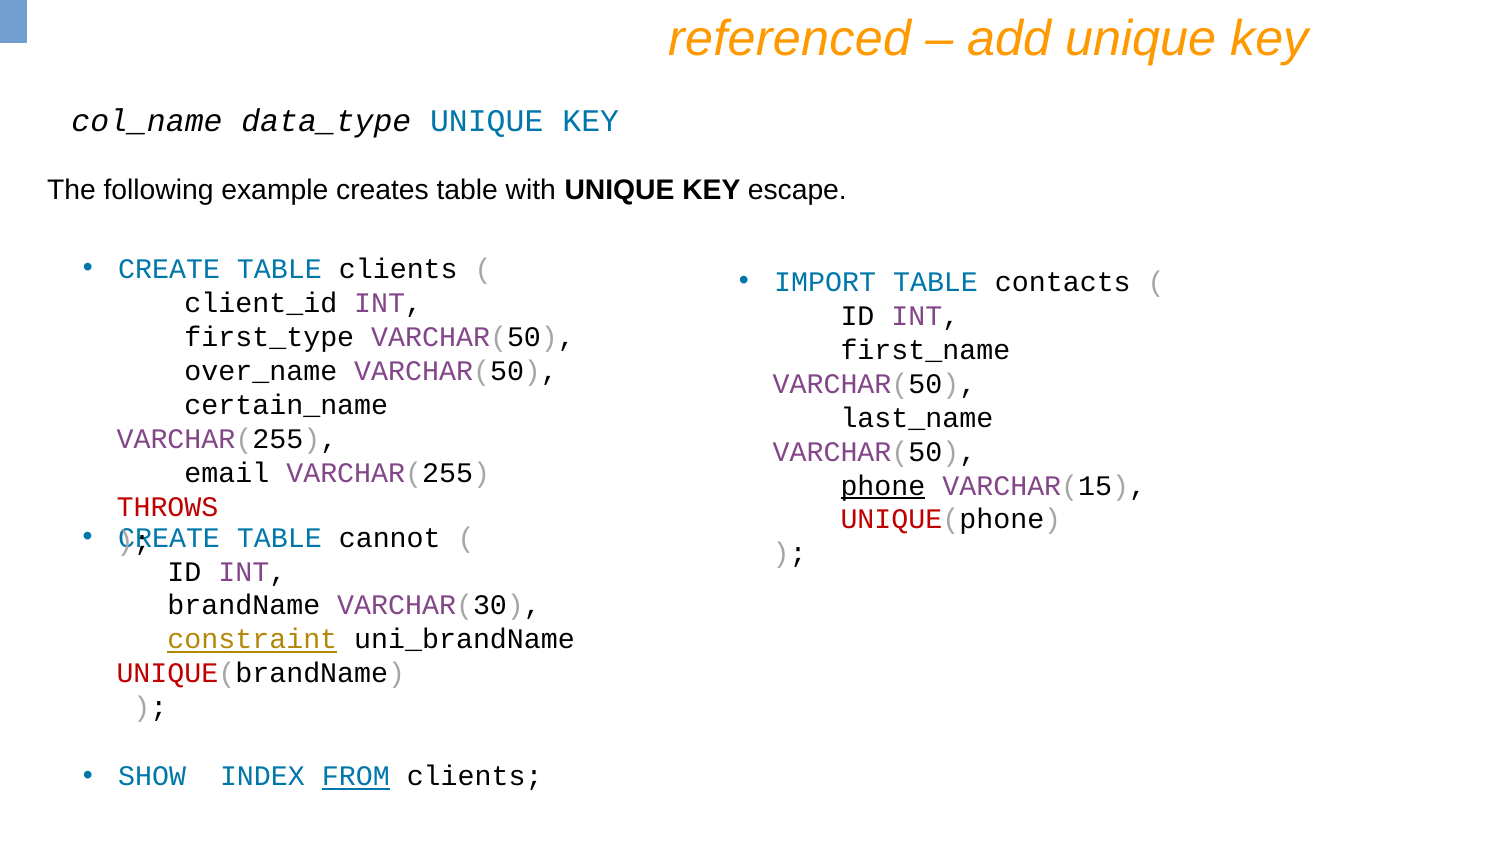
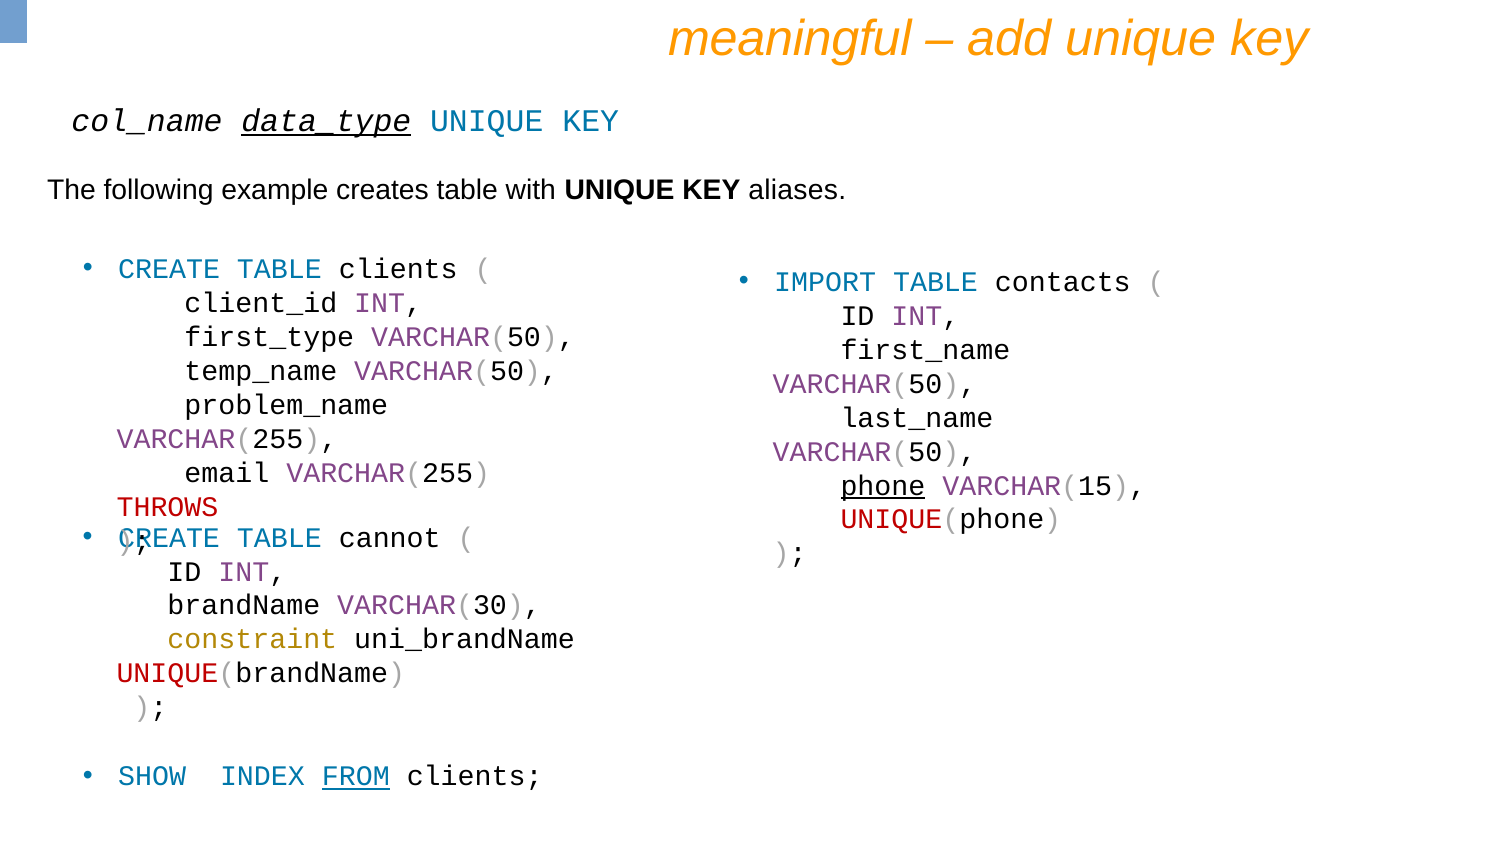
referenced: referenced -> meaningful
data_type underline: none -> present
escape: escape -> aliases
over_name: over_name -> temp_name
certain_name: certain_name -> problem_name
constraint underline: present -> none
